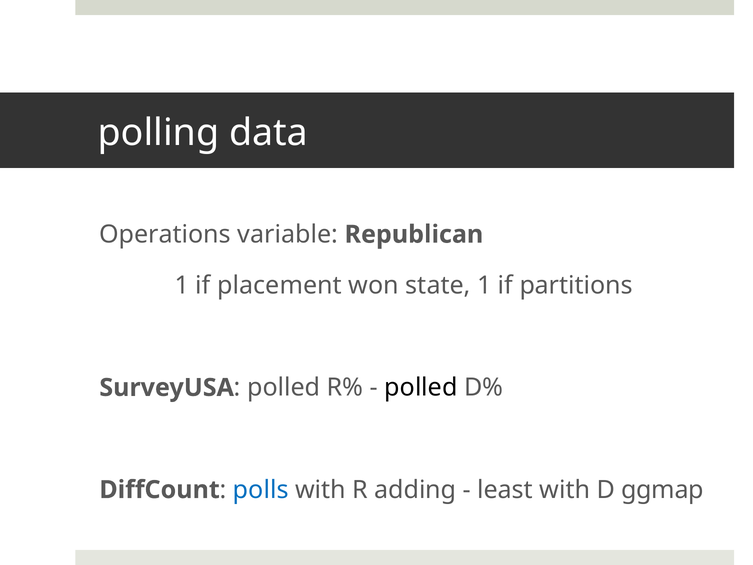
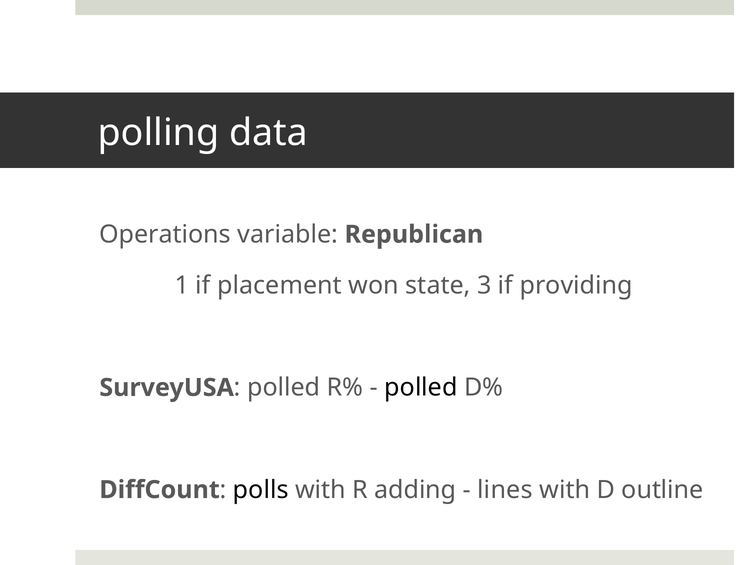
state 1: 1 -> 3
partitions: partitions -> providing
polls colour: blue -> black
least: least -> lines
ggmap: ggmap -> outline
